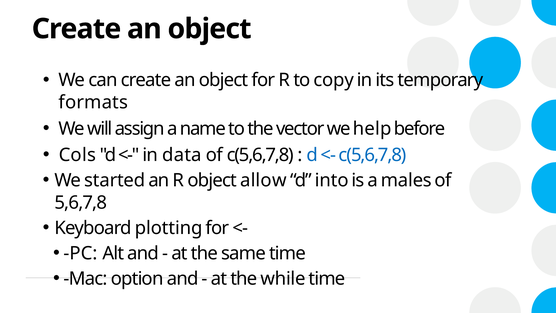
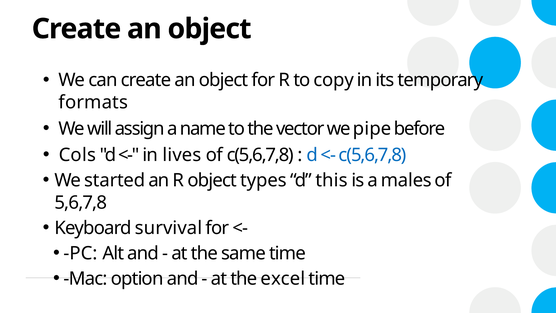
help: help -> pipe
data: data -> lives
allow: allow -> types
into: into -> this
plotting: plotting -> survival
while: while -> excel
